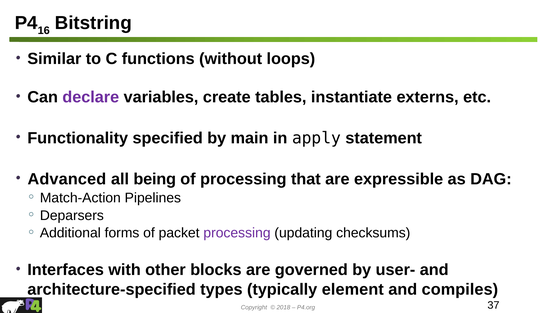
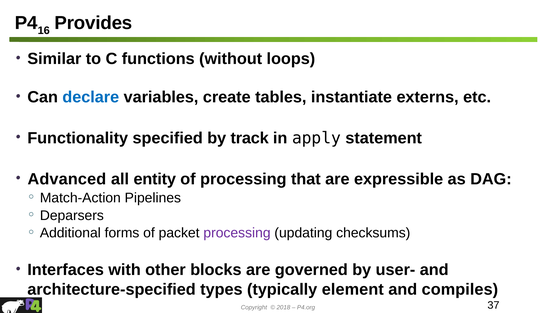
Bitstring: Bitstring -> Provides
declare colour: purple -> blue
main: main -> track
being: being -> entity
